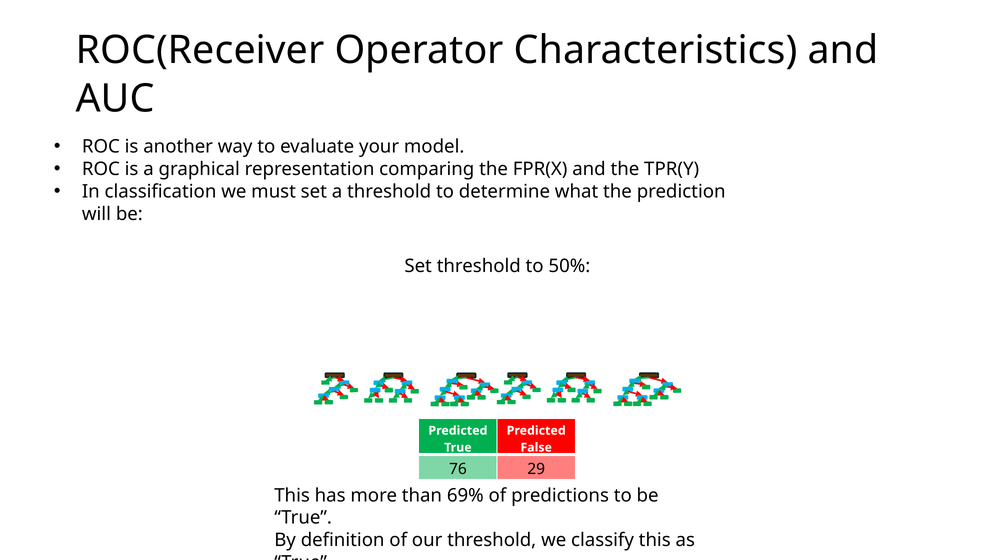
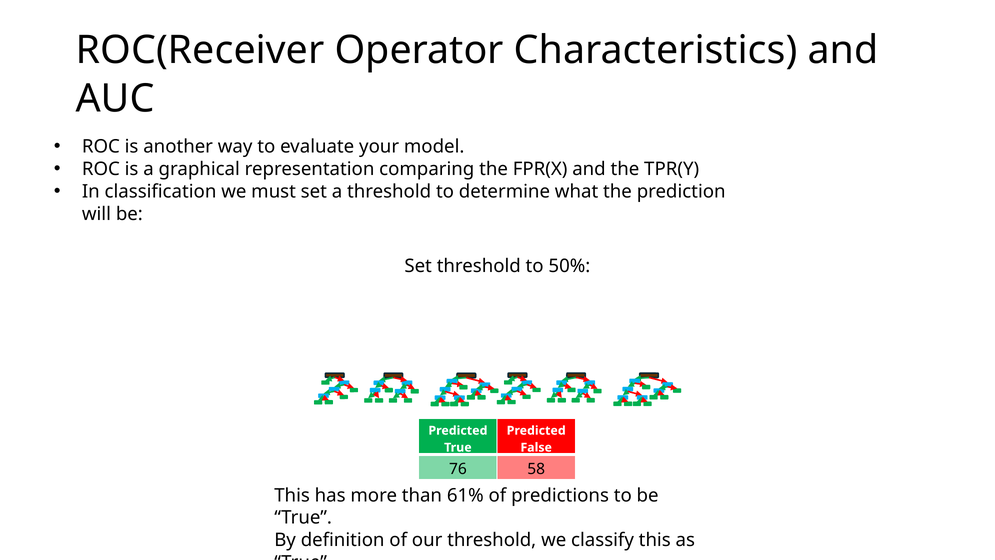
29: 29 -> 58
69%: 69% -> 61%
